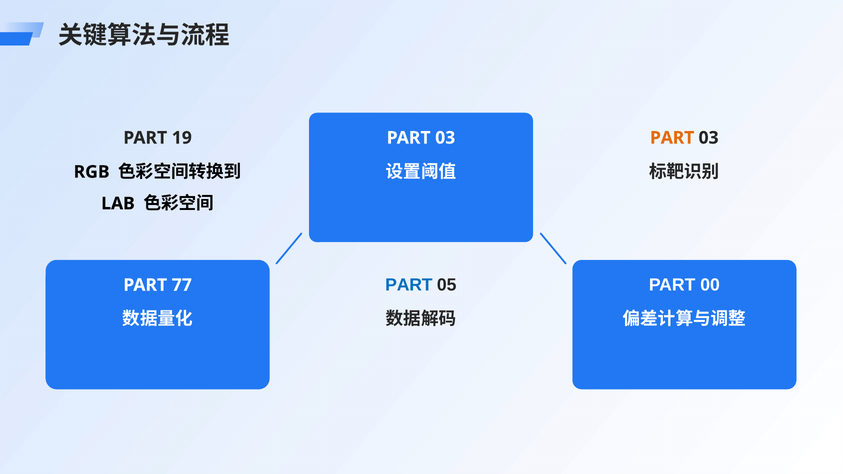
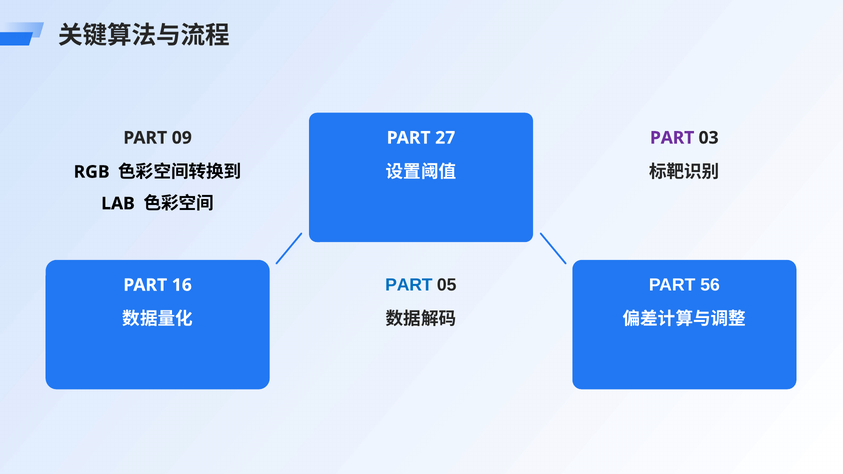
19: 19 -> 09
03 at (445, 138): 03 -> 27
PART at (672, 138) colour: orange -> purple
00: 00 -> 56
77: 77 -> 16
